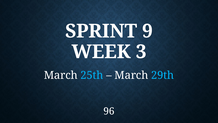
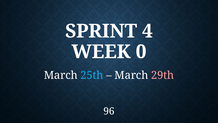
9: 9 -> 4
3: 3 -> 0
29th colour: light blue -> pink
